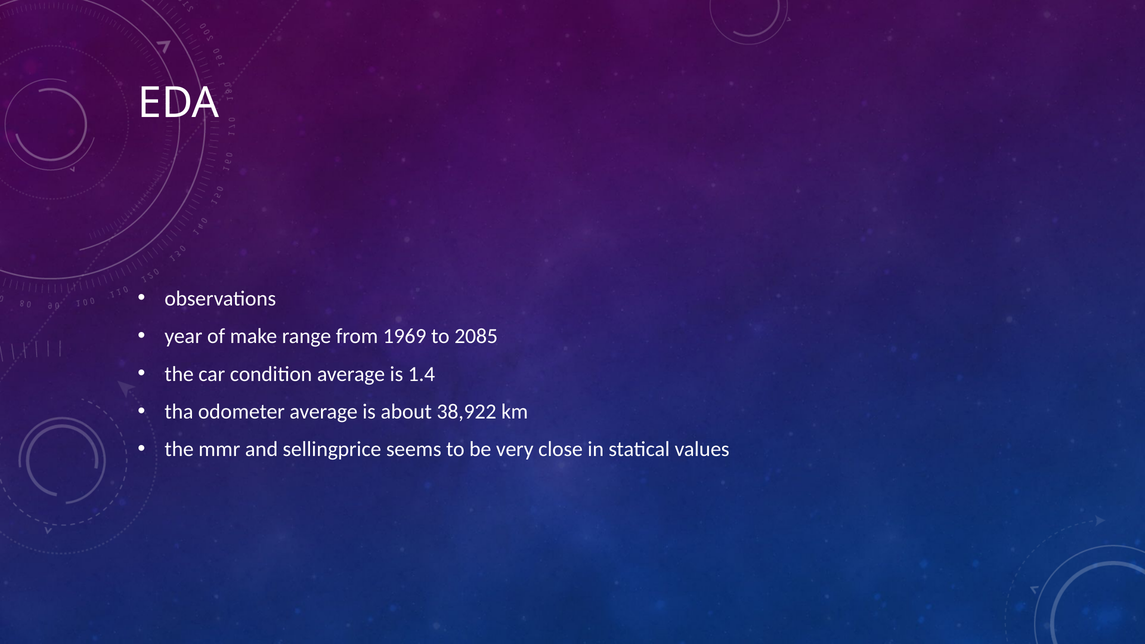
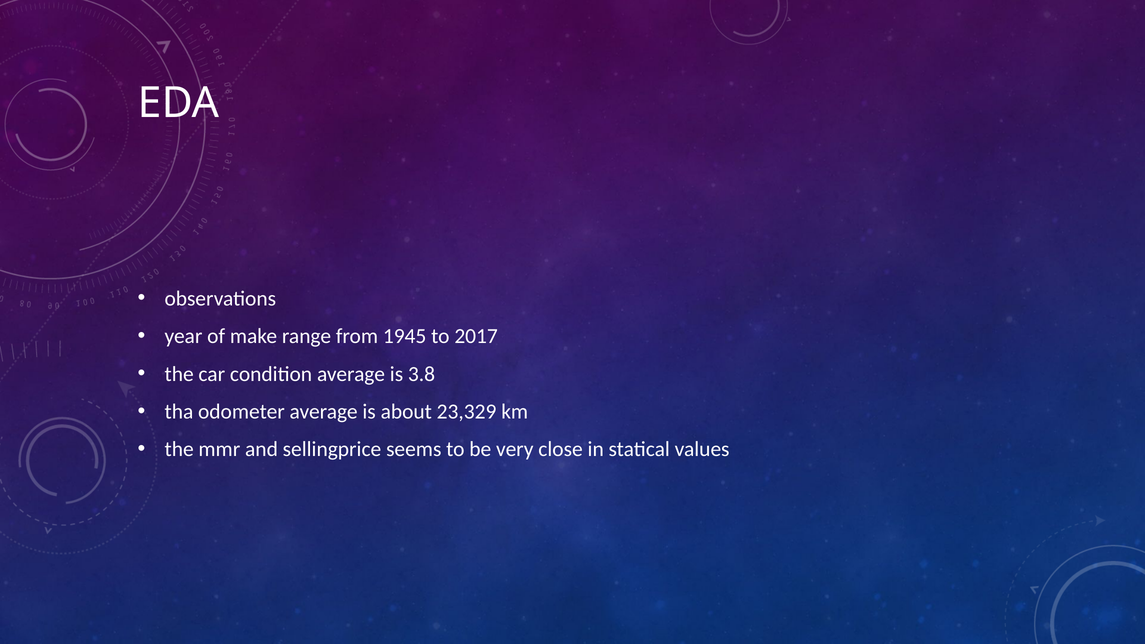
1969: 1969 -> 1945
2085: 2085 -> 2017
1.4: 1.4 -> 3.8
38,922: 38,922 -> 23,329
